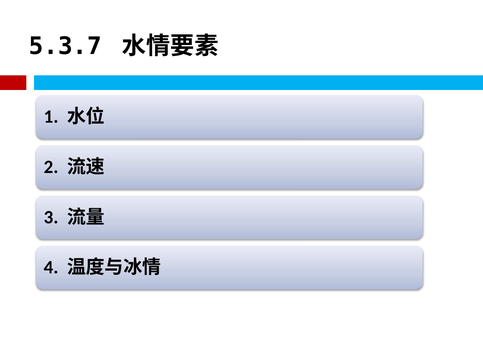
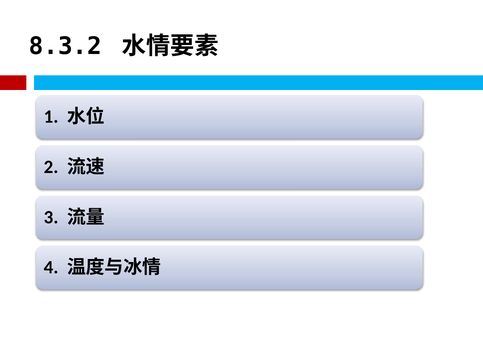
5.3.7: 5.3.7 -> 8.3.2
